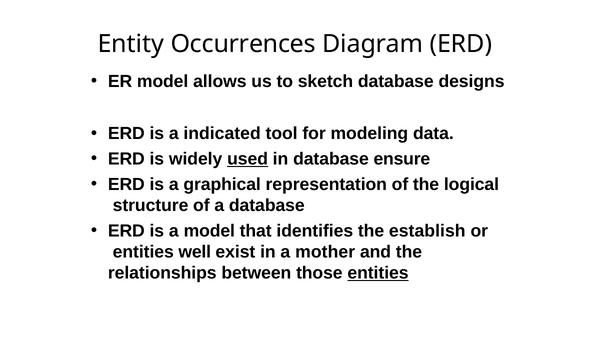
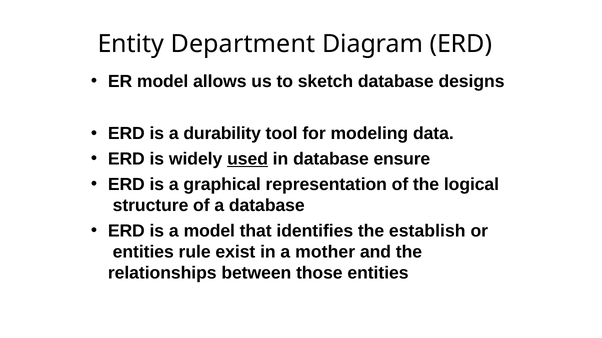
Occurrences: Occurrences -> Department
indicated: indicated -> durability
well: well -> rule
entities at (378, 274) underline: present -> none
